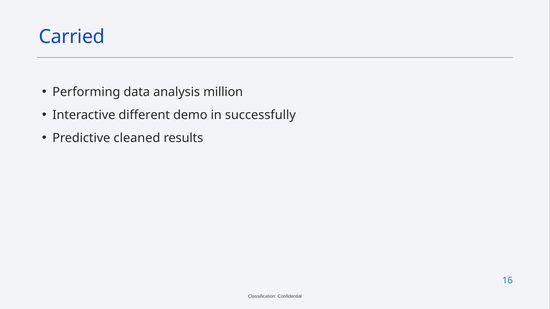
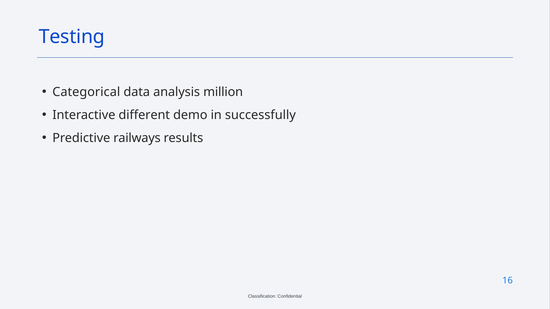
Carried: Carried -> Testing
Performing: Performing -> Categorical
cleaned: cleaned -> railways
